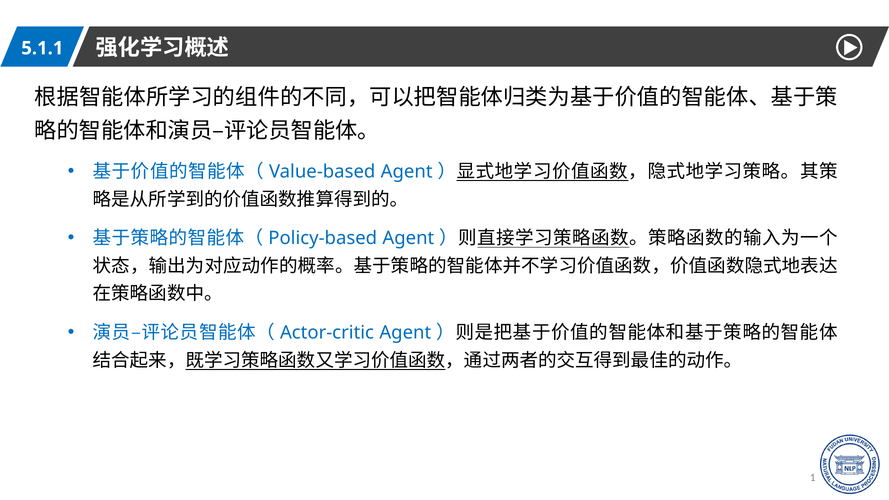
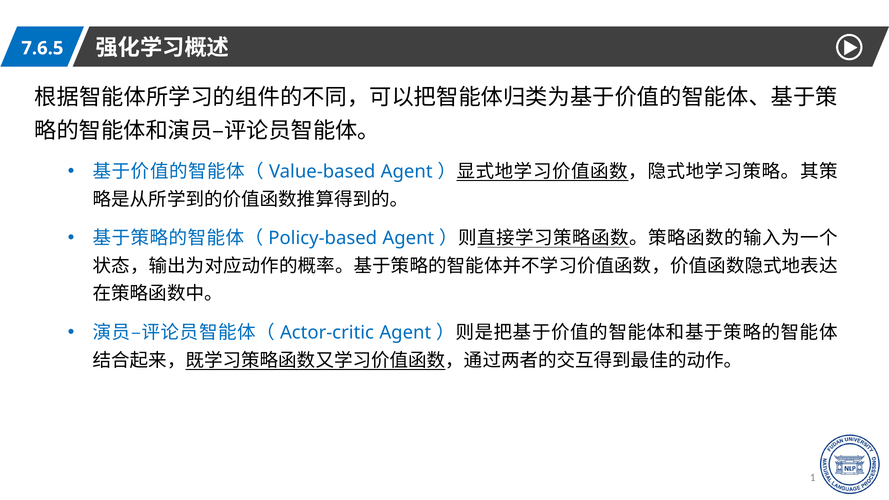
5.1.1: 5.1.1 -> 7.6.5
